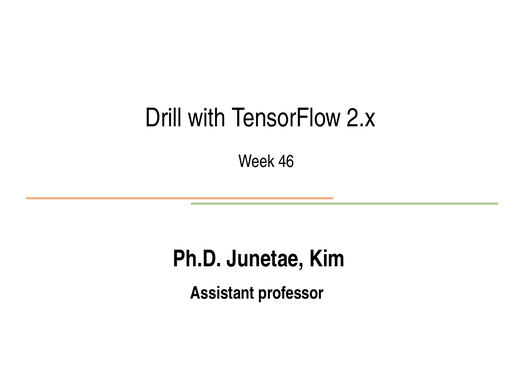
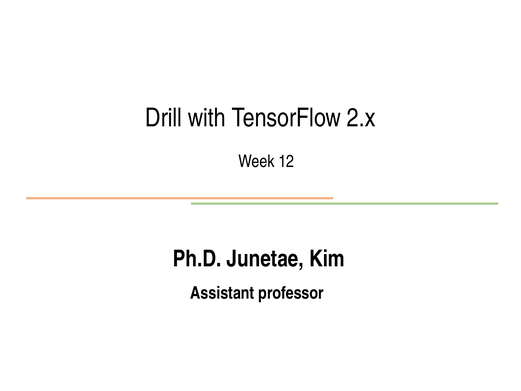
46: 46 -> 12
